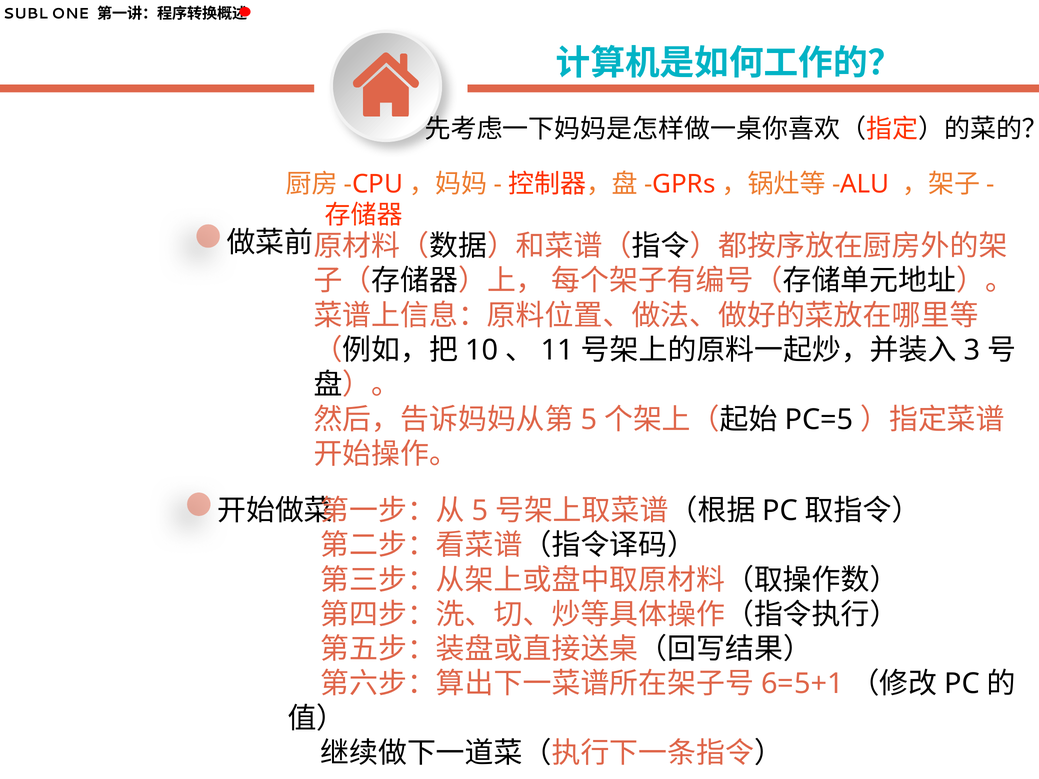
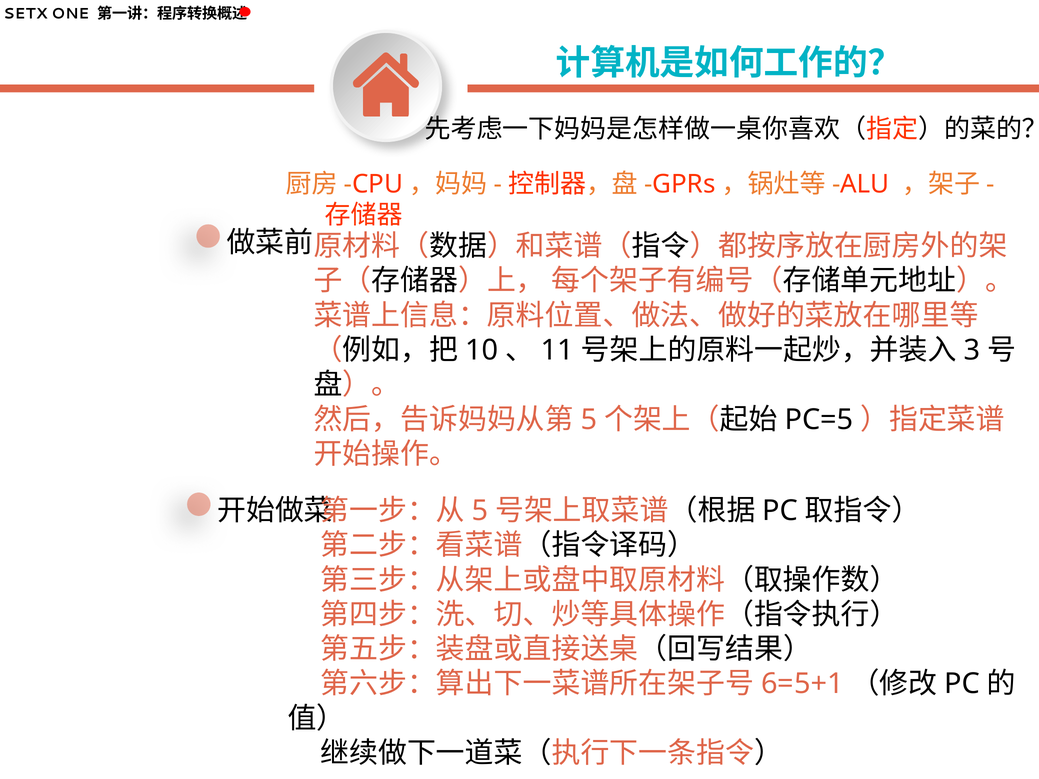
SUBL: SUBL -> SETX
